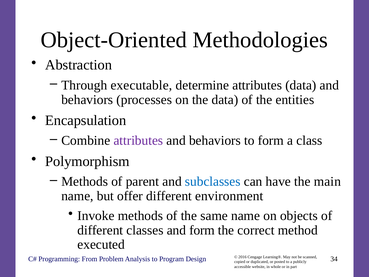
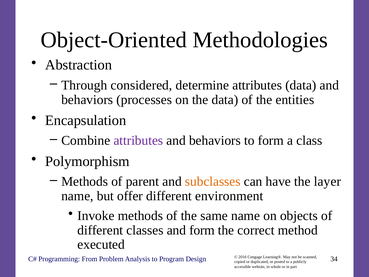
executable: executable -> considered
subclasses colour: blue -> orange
main: main -> layer
